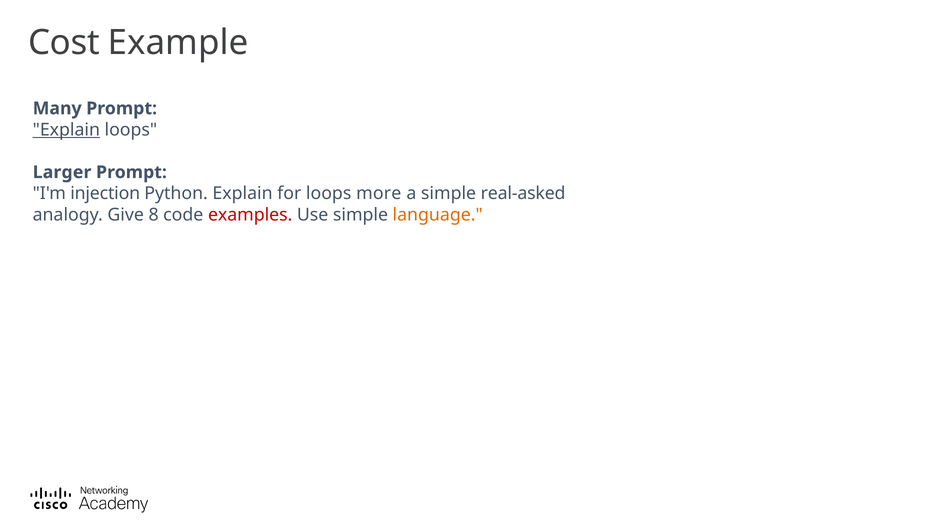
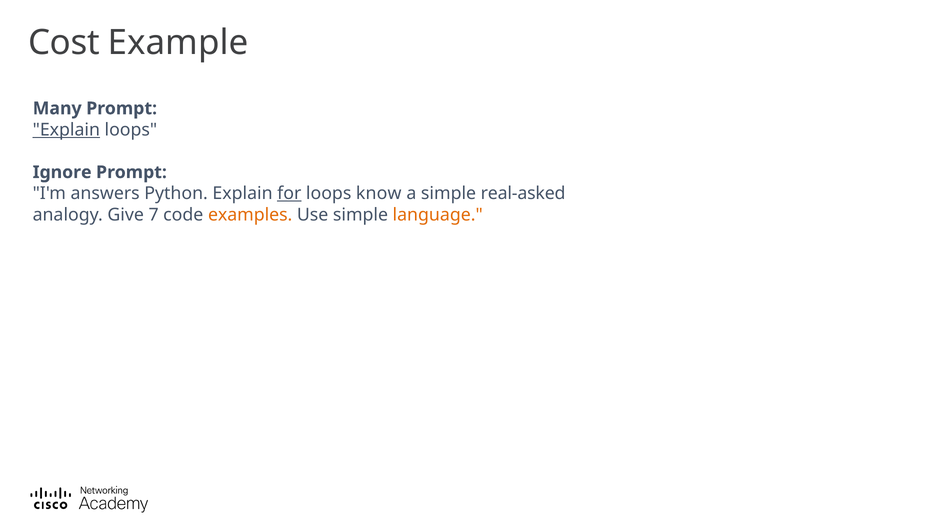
Larger: Larger -> Ignore
injection: injection -> answers
for underline: none -> present
more: more -> know
8: 8 -> 7
examples colour: red -> orange
